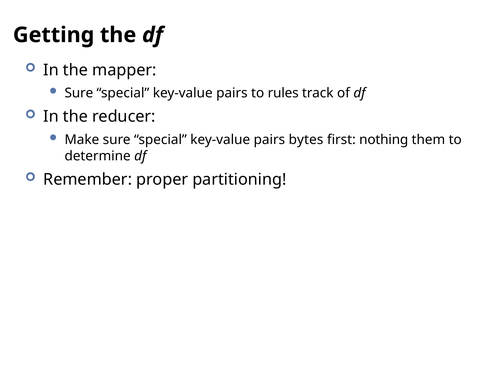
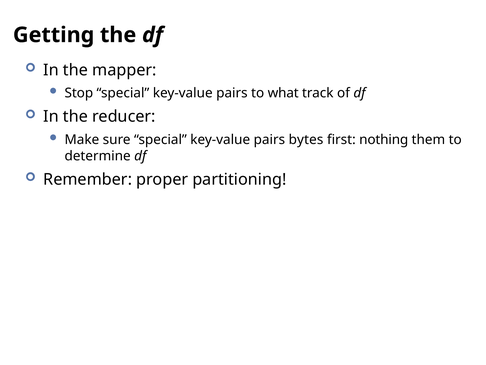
Sure at (79, 93): Sure -> Stop
rules: rules -> what
